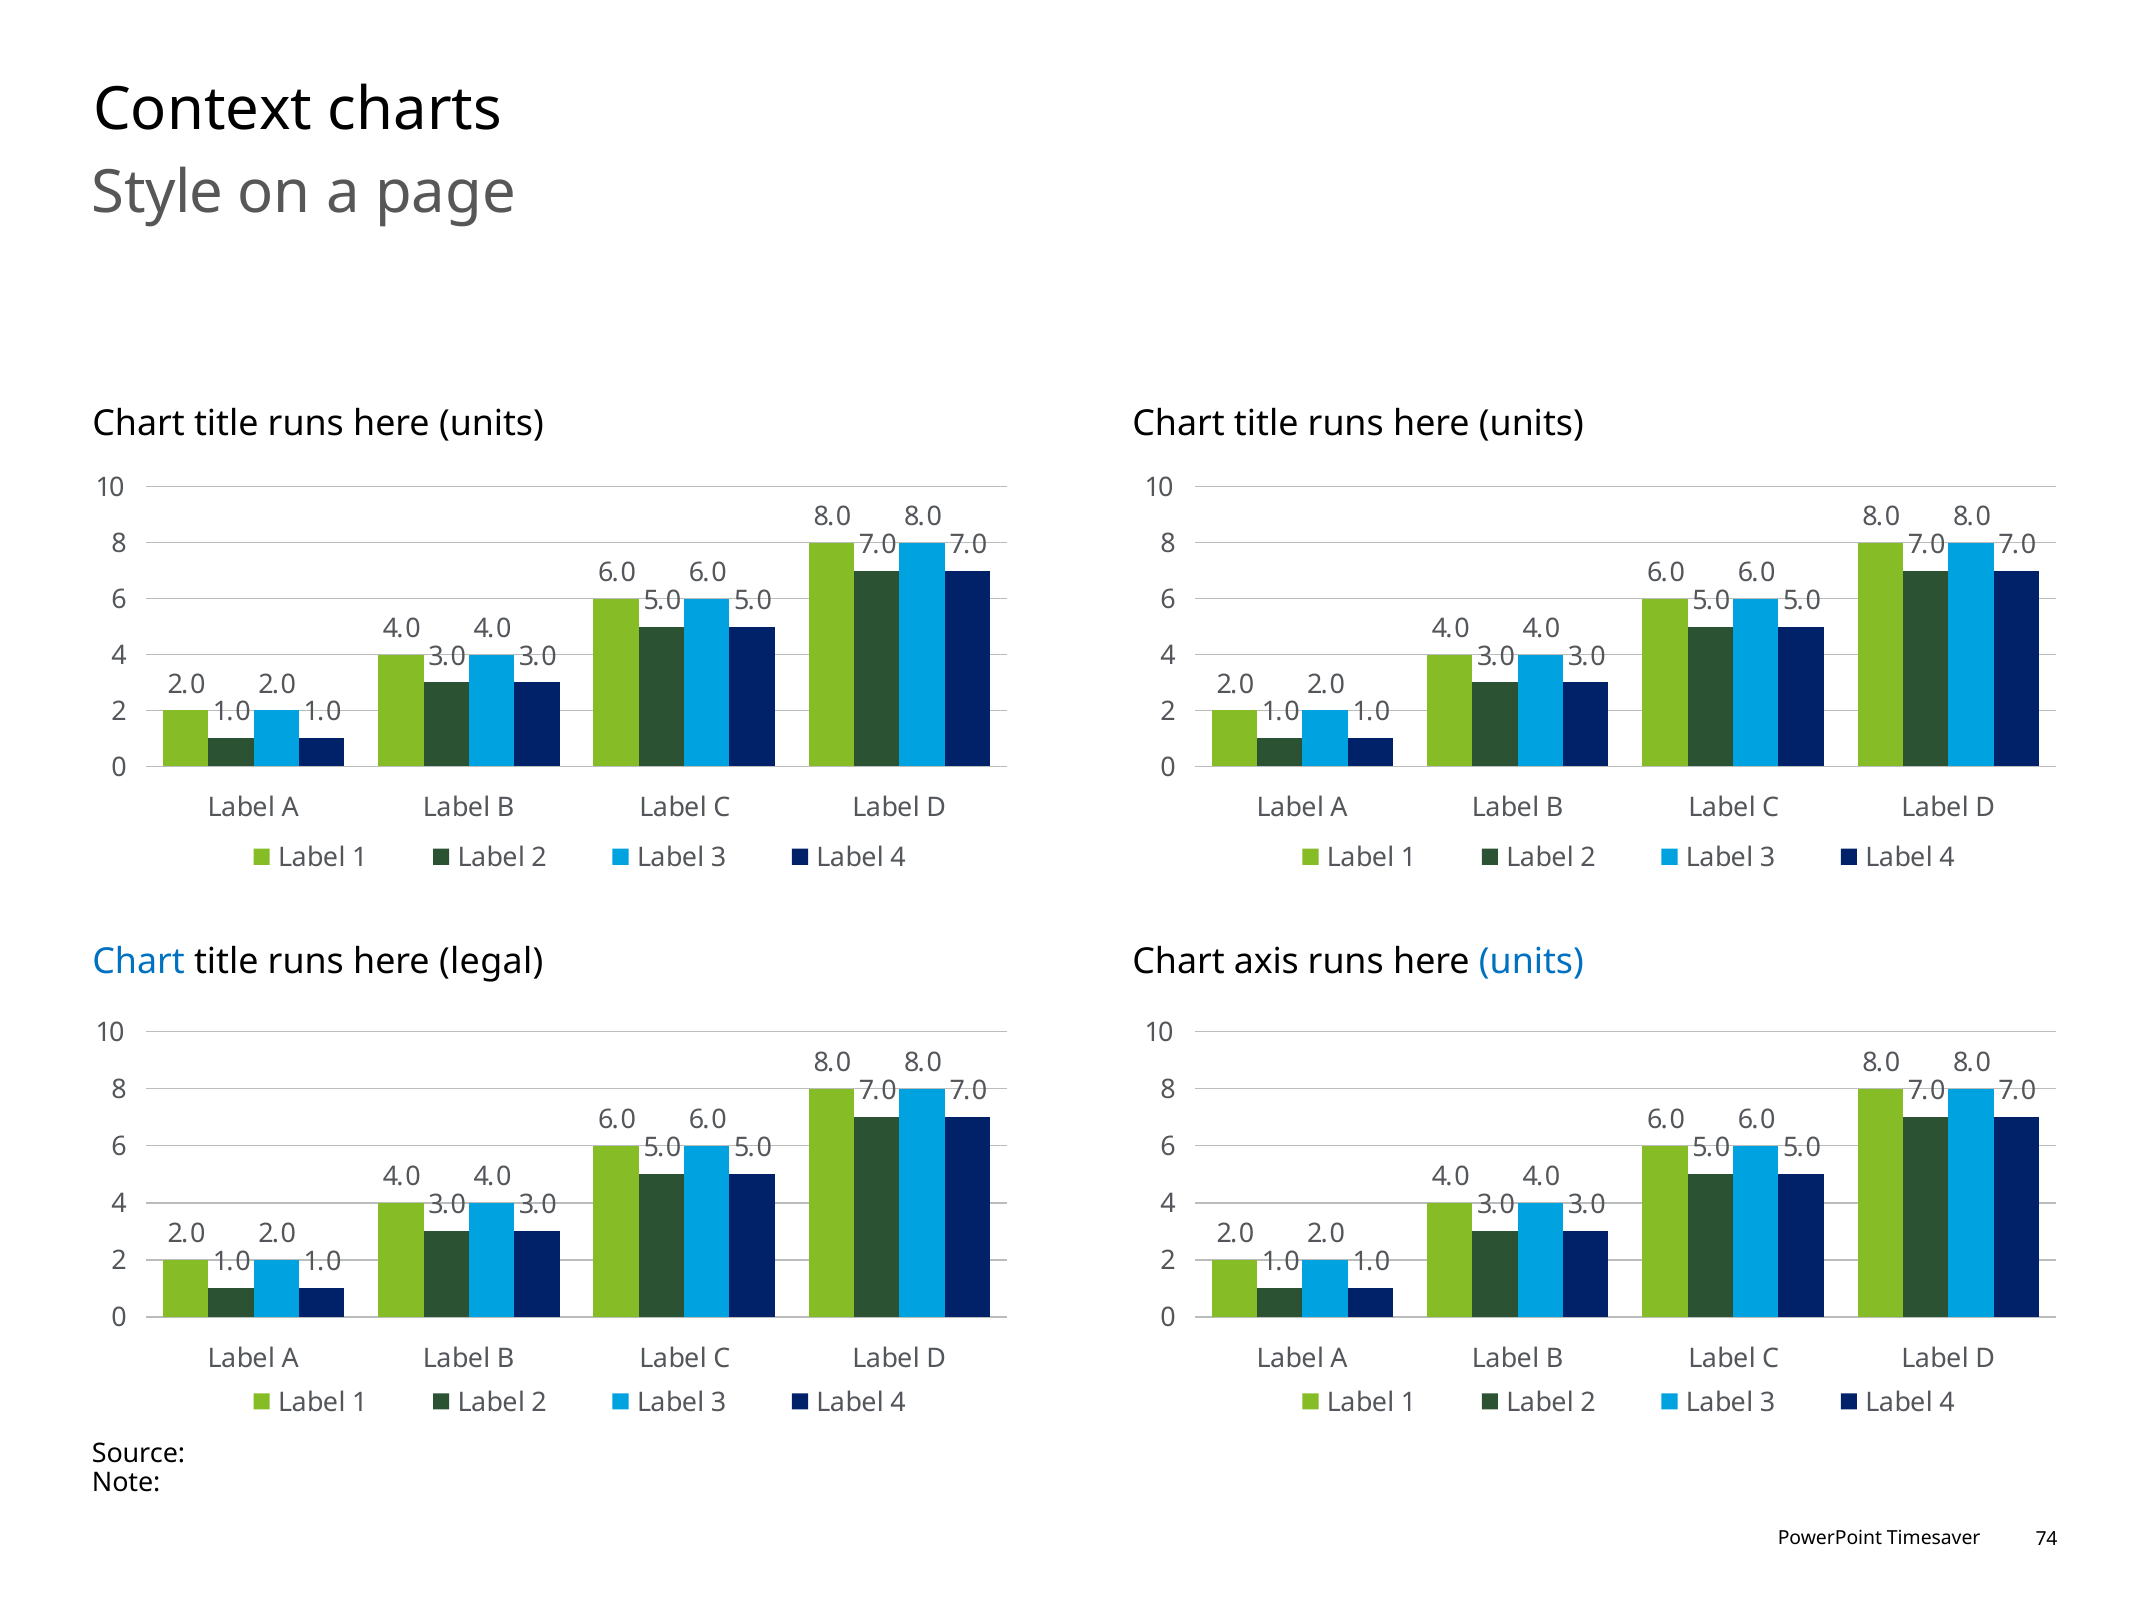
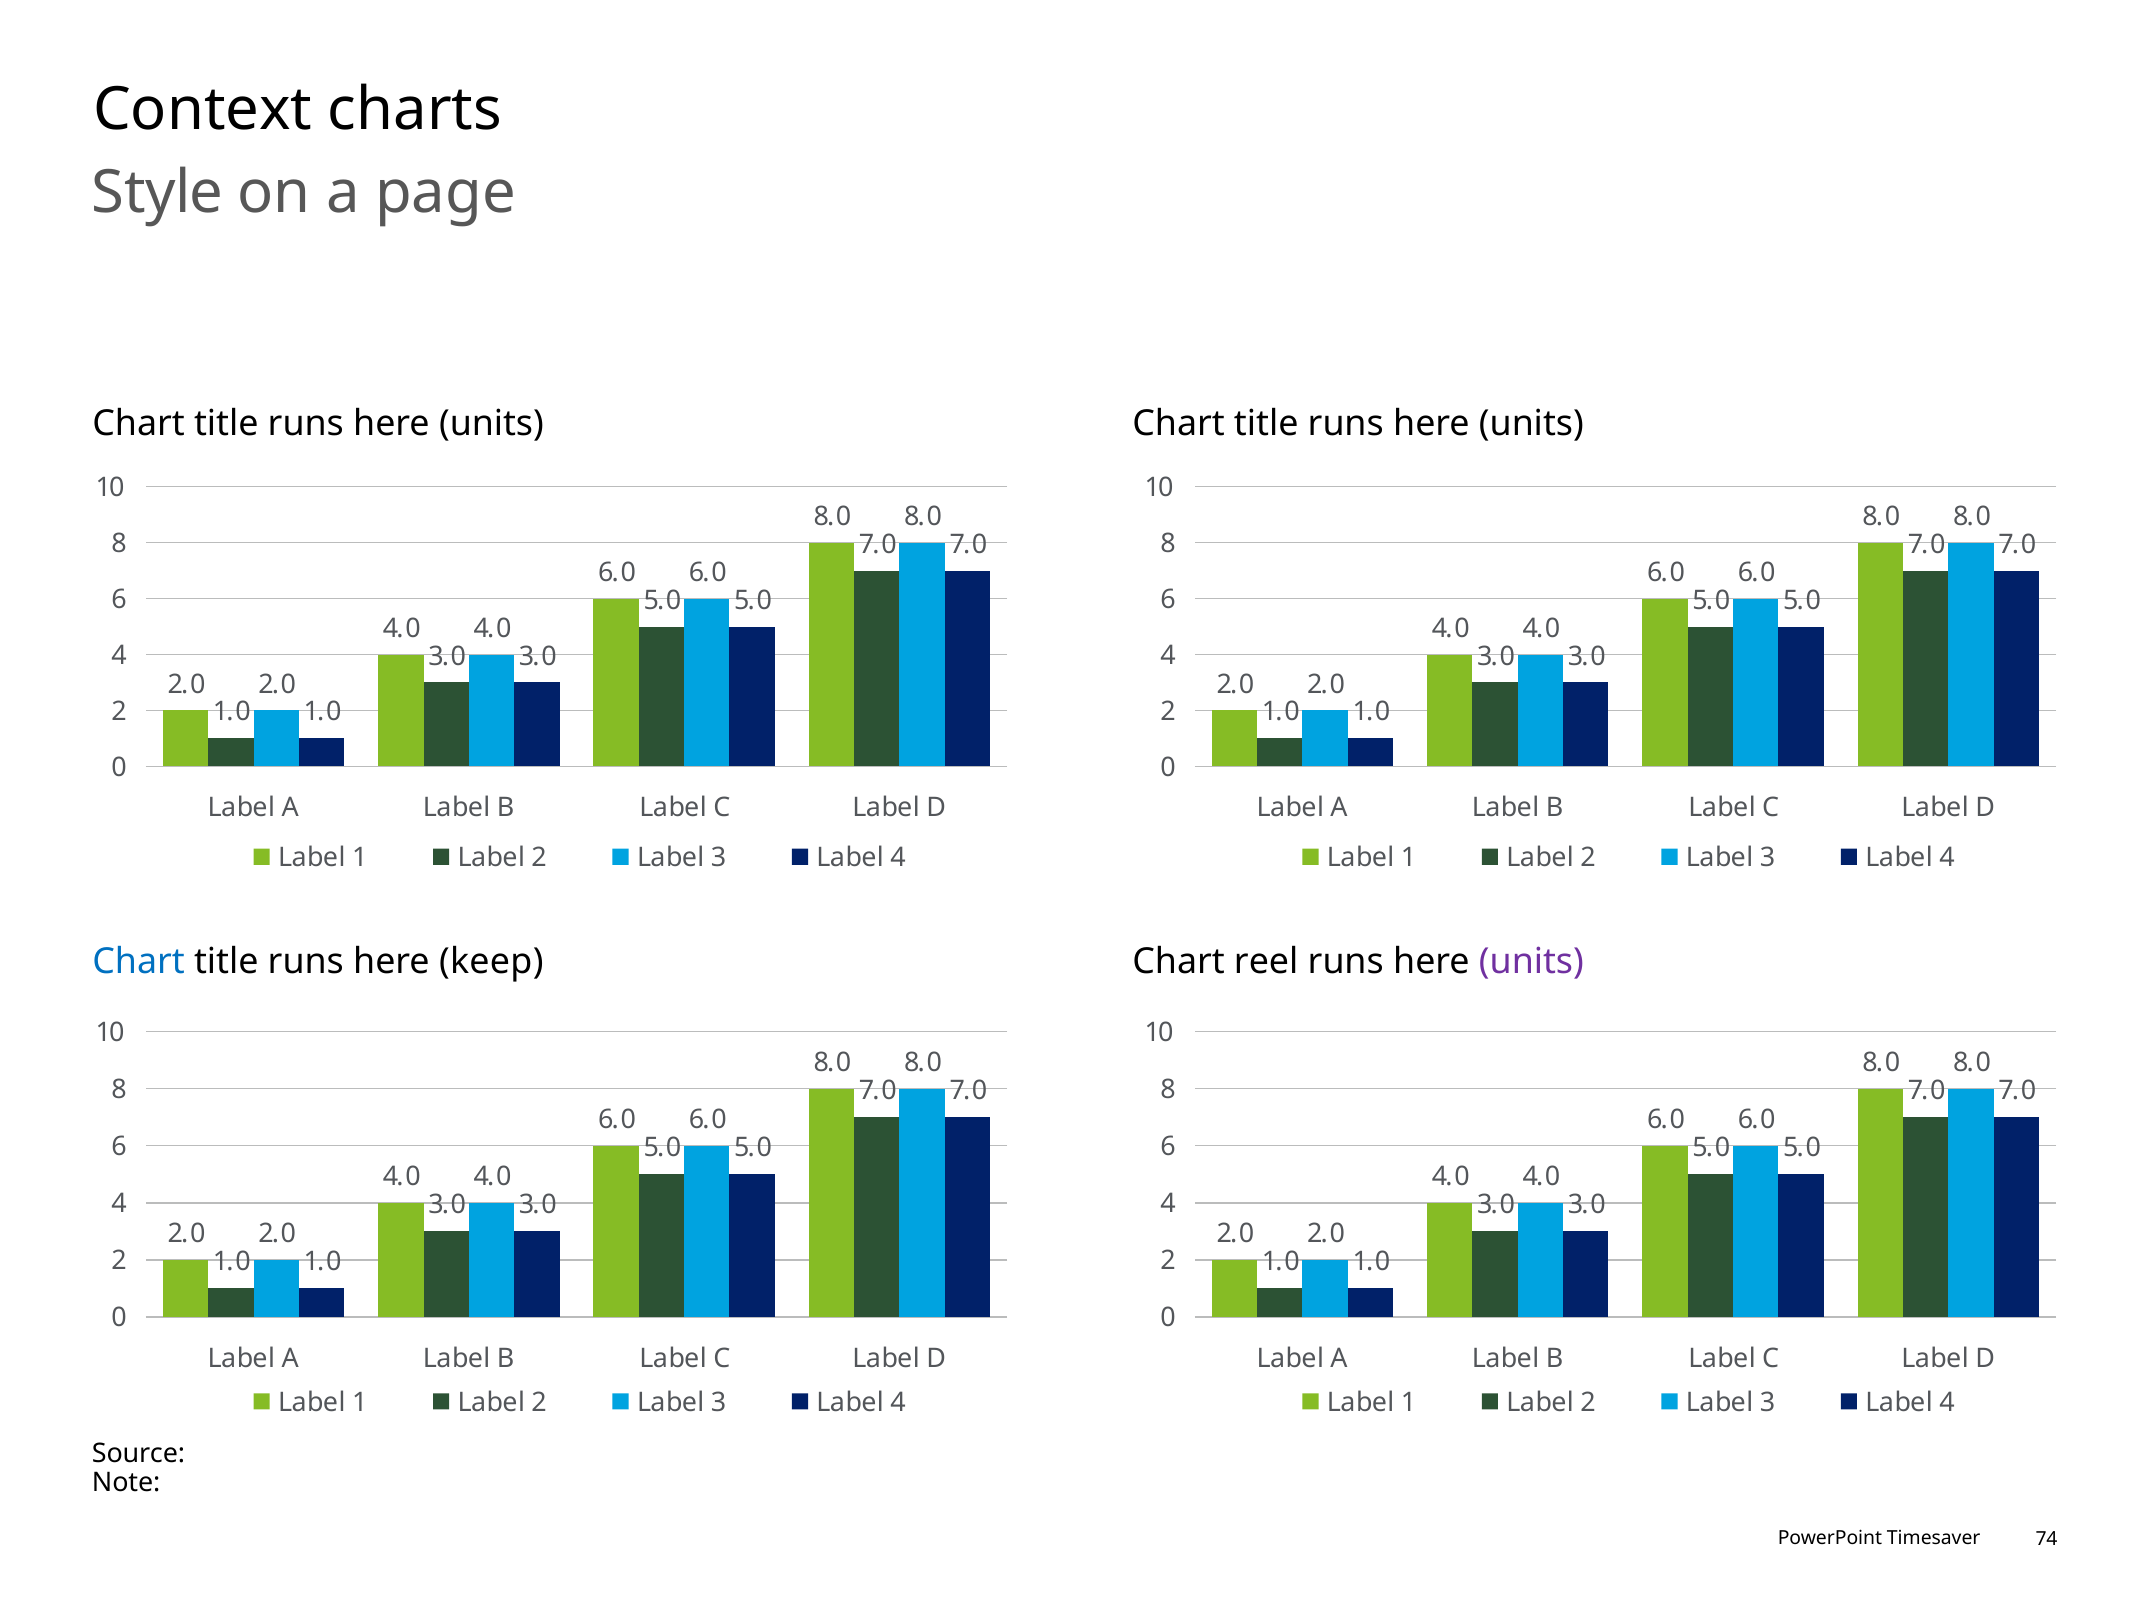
legal: legal -> keep
axis: axis -> reel
units at (1531, 962) colour: blue -> purple
